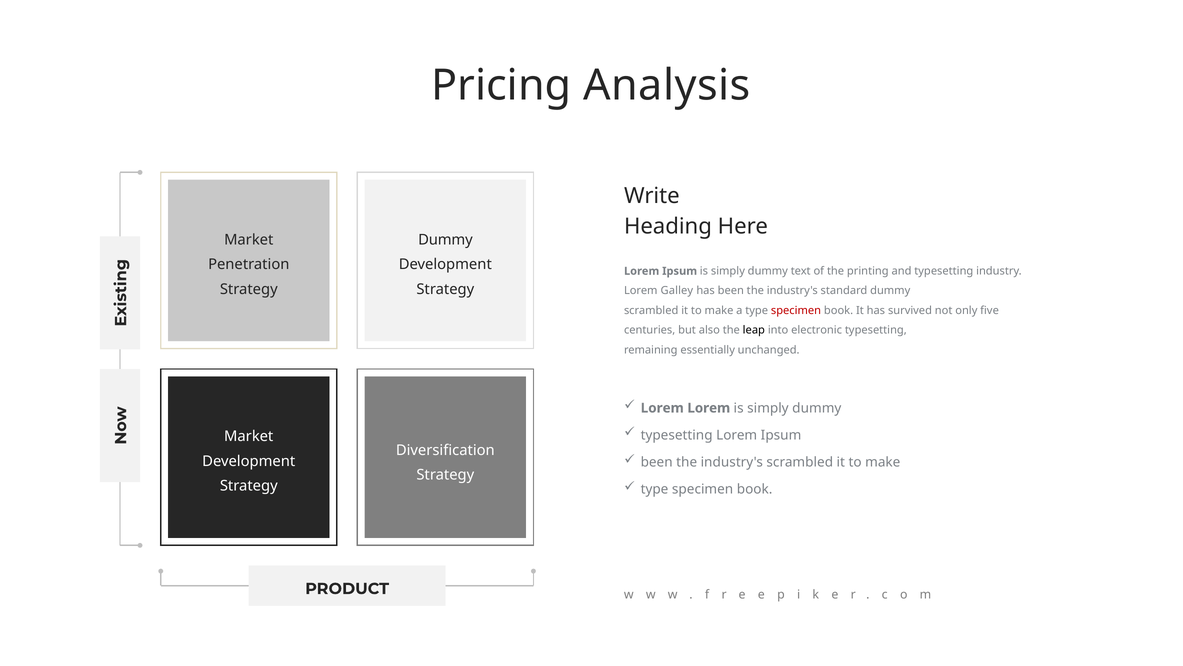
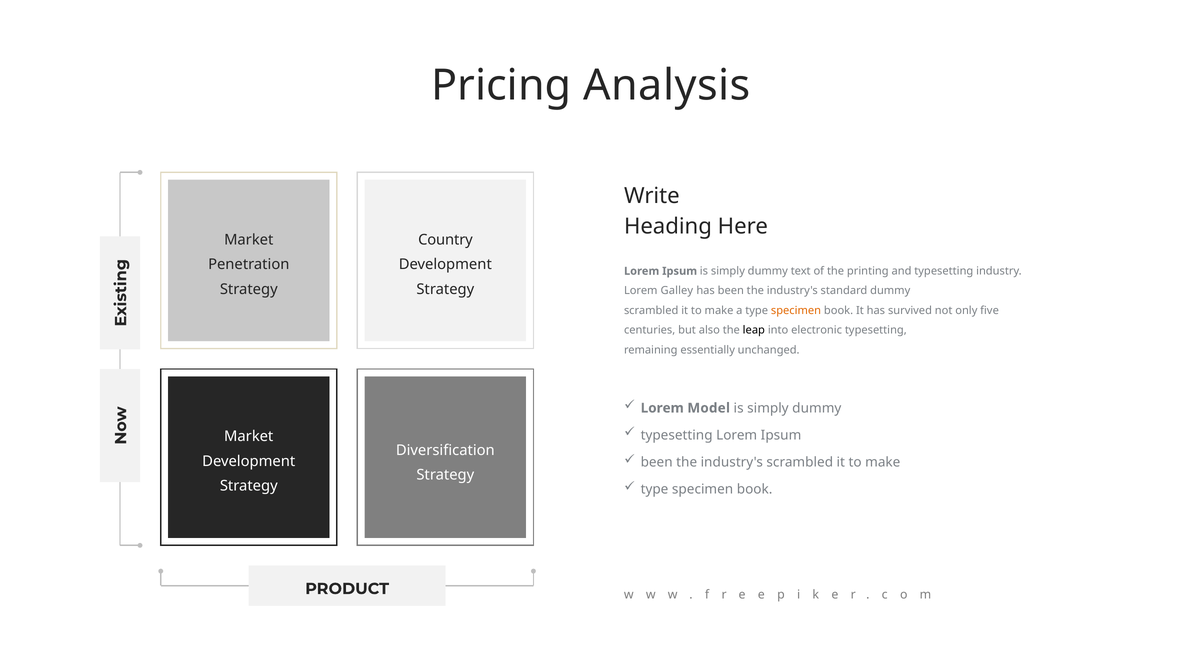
Dummy at (445, 240): Dummy -> Country
specimen at (796, 310) colour: red -> orange
Lorem Lorem: Lorem -> Model
